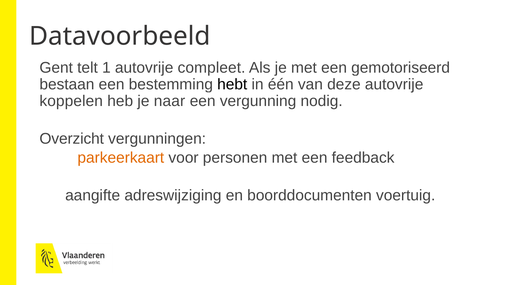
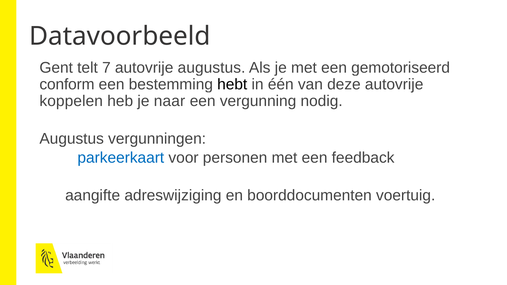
1: 1 -> 7
autovrije compleet: compleet -> augustus
bestaan: bestaan -> conform
Overzicht at (72, 139): Overzicht -> Augustus
parkeerkaart colour: orange -> blue
